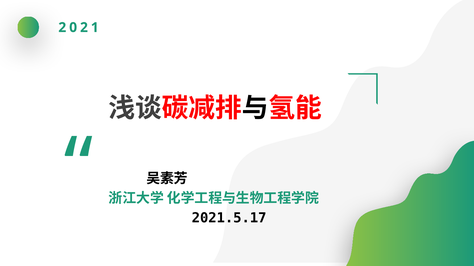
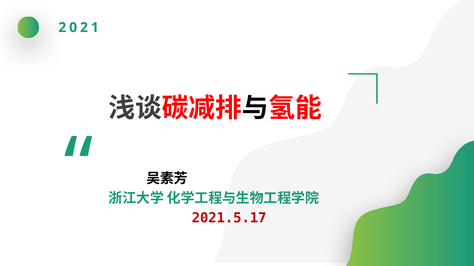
2021.5.17 colour: black -> red
